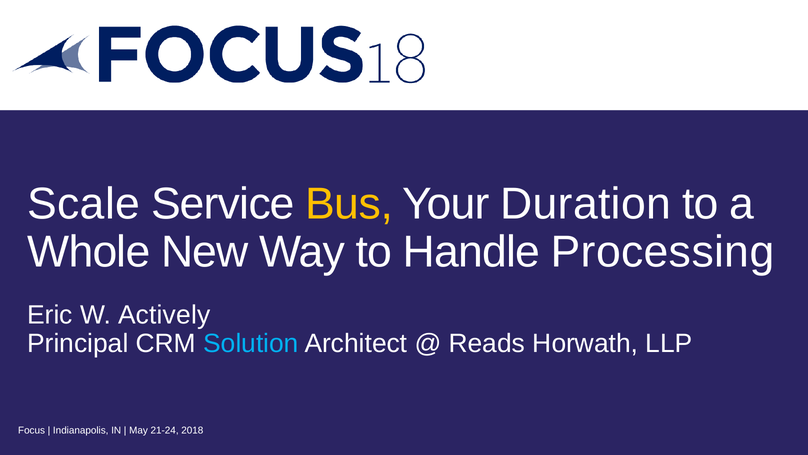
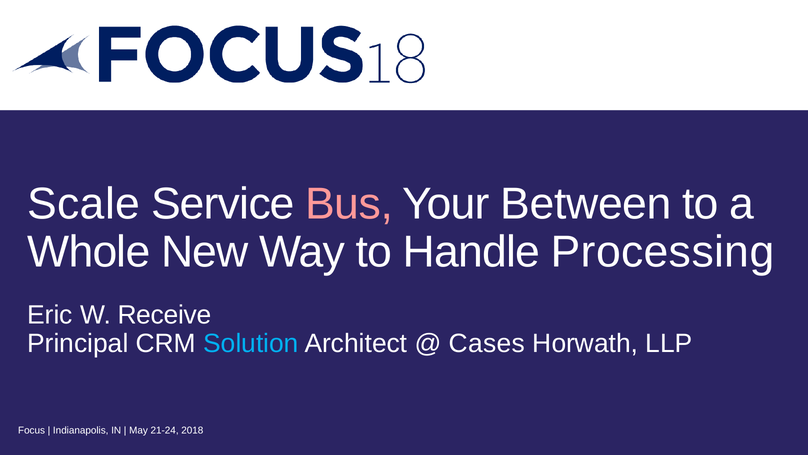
Bus colour: yellow -> pink
Duration: Duration -> Between
Actively: Actively -> Receive
Reads: Reads -> Cases
